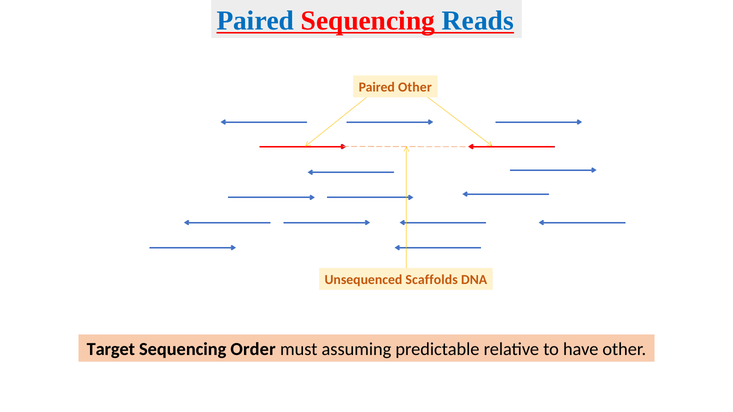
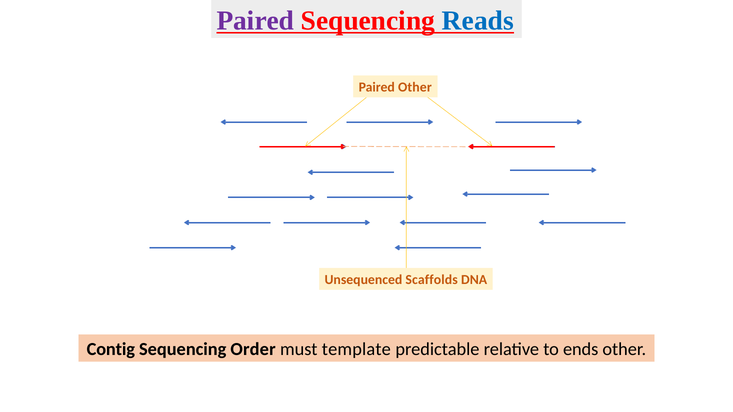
Paired at (255, 21) colour: blue -> purple
Target: Target -> Contig
assuming: assuming -> template
have: have -> ends
